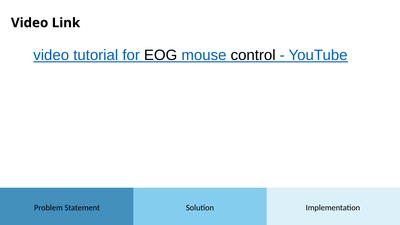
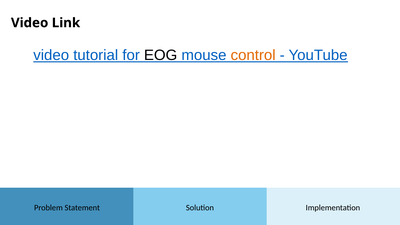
control colour: black -> orange
